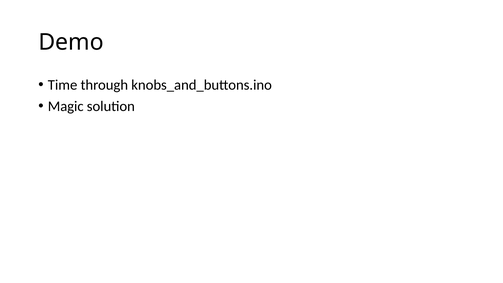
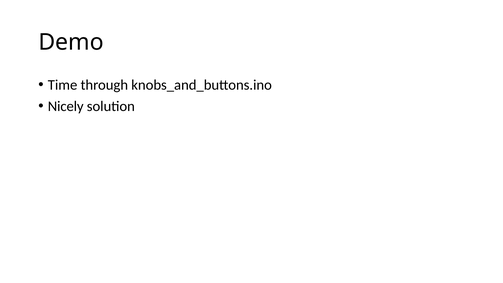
Magic: Magic -> Nicely
